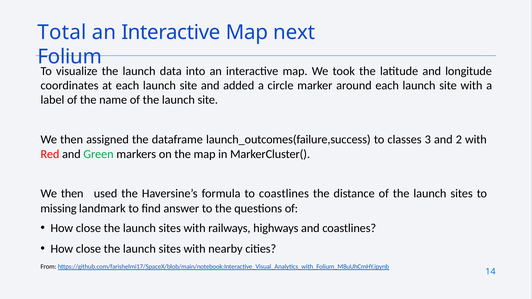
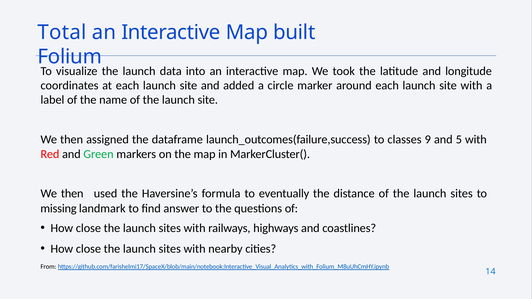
next: next -> built
3: 3 -> 9
2: 2 -> 5
to coastlines: coastlines -> eventually
